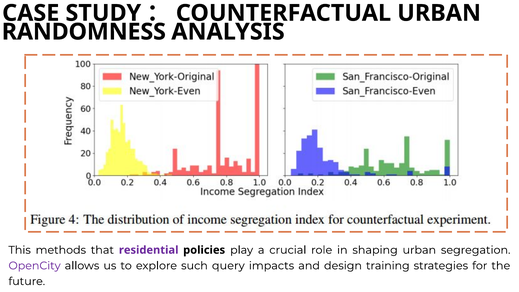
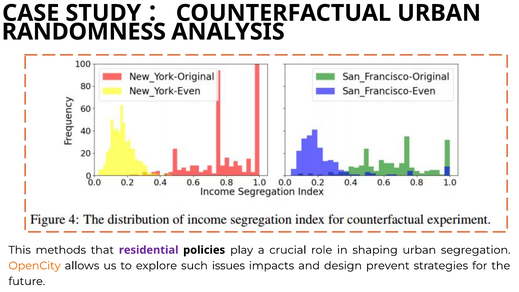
OpenCity colour: purple -> orange
query: query -> issues
training: training -> prevent
